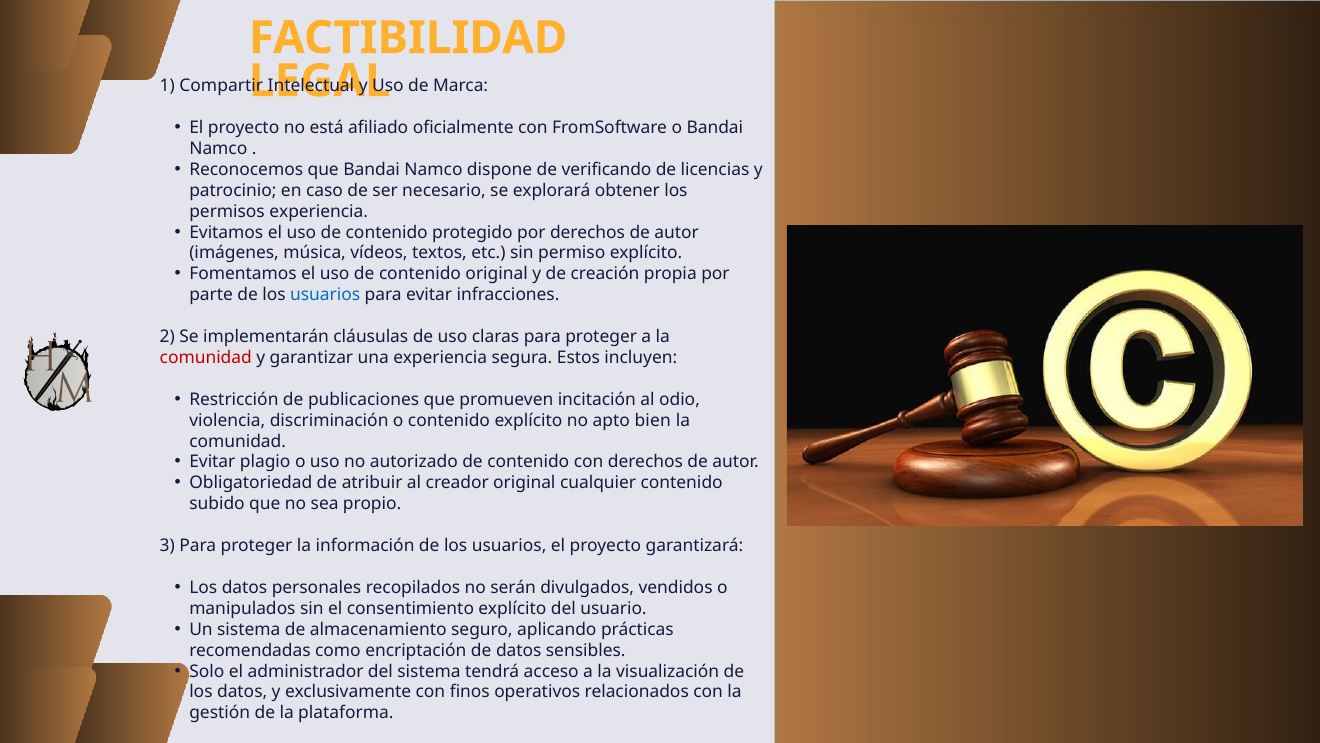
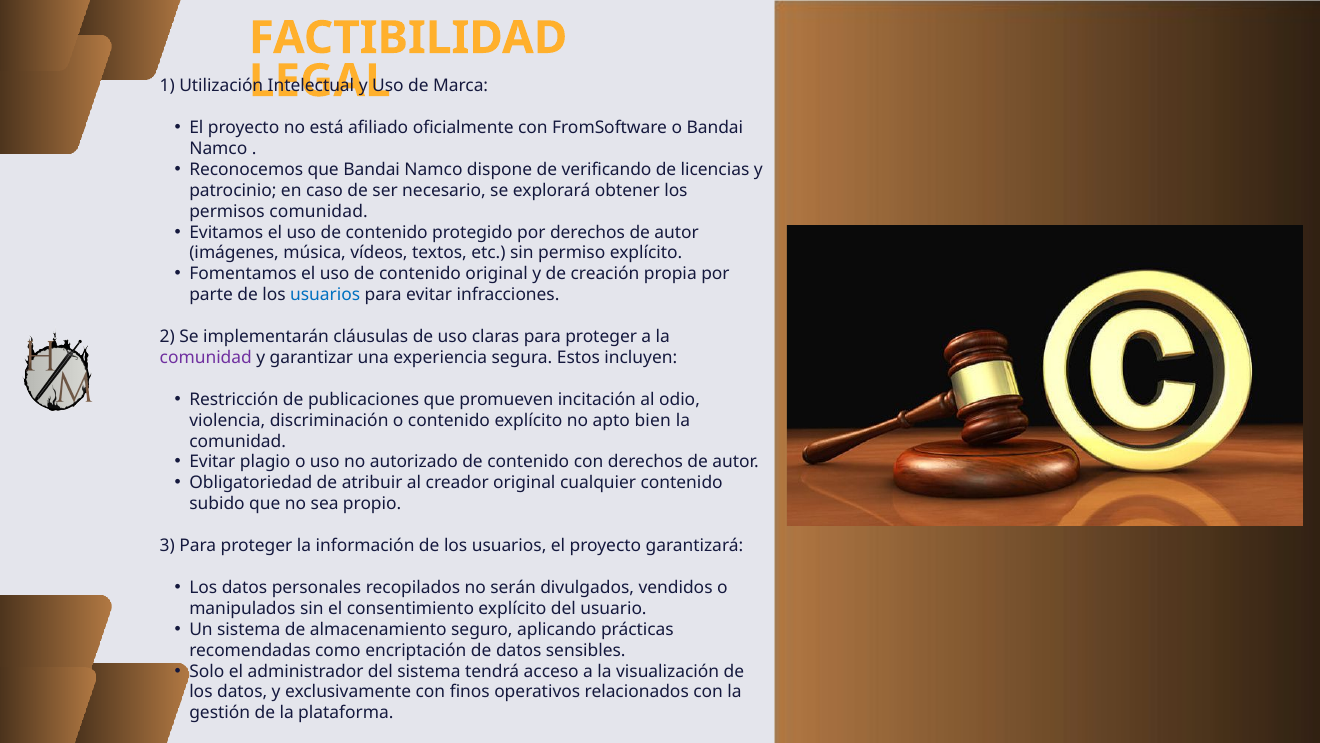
Compartir: Compartir -> Utilización
permisos experiencia: experiencia -> comunidad
comunidad at (206, 357) colour: red -> purple
